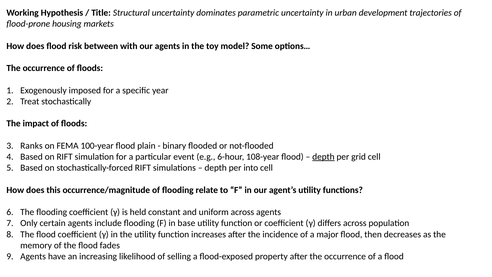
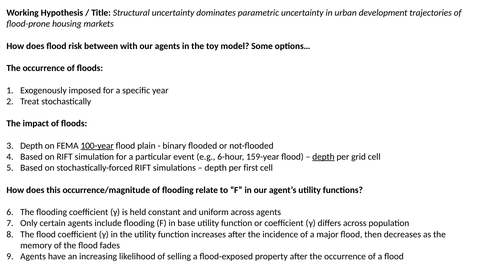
Ranks at (31, 146): Ranks -> Depth
100-year underline: none -> present
108-year: 108-year -> 159-year
into: into -> first
